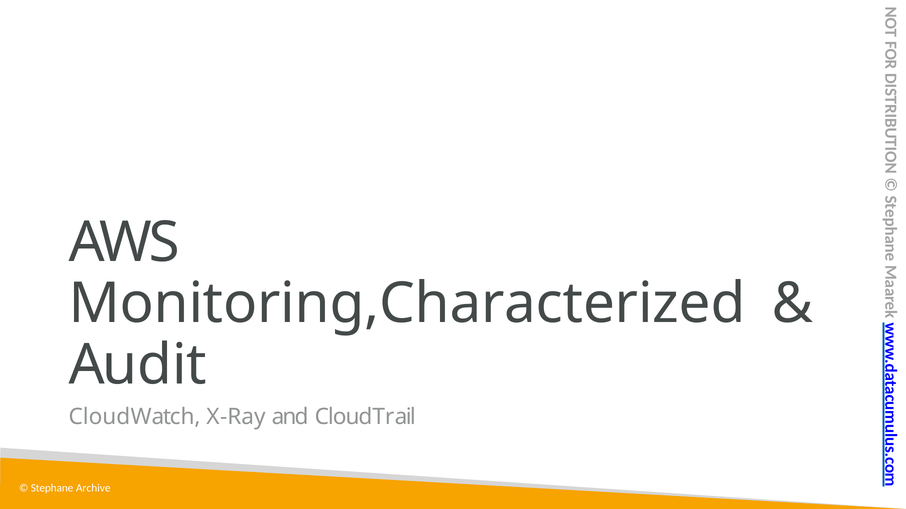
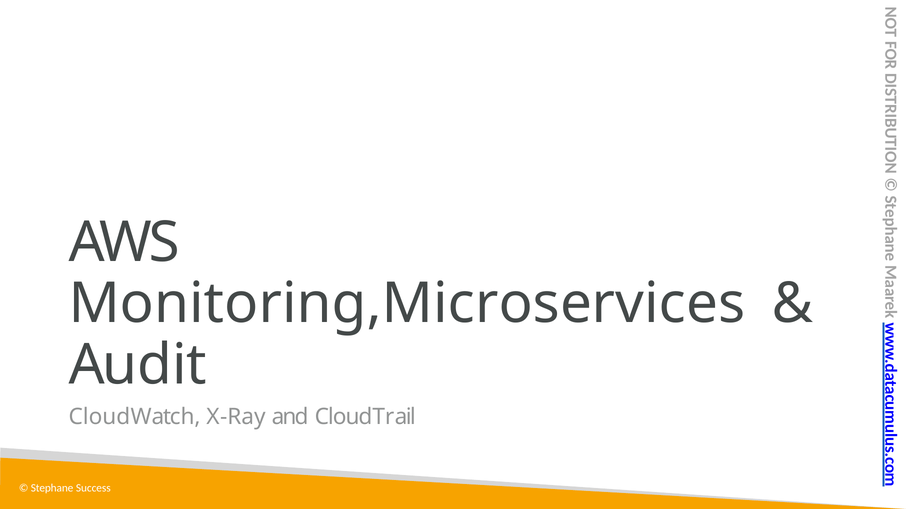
Monitoring,Characterized: Monitoring,Characterized -> Monitoring,Microservices
Archive: Archive -> Success
